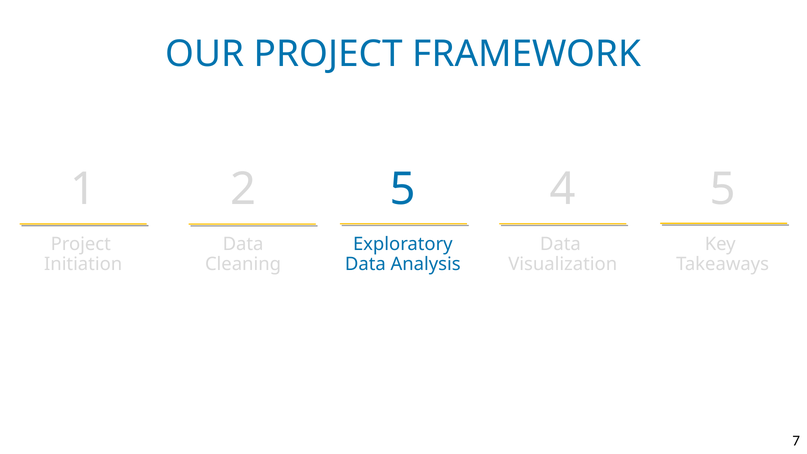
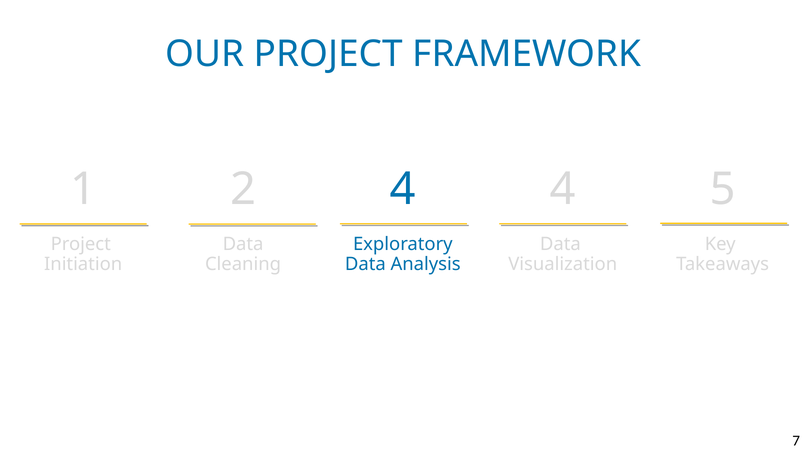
2 5: 5 -> 4
